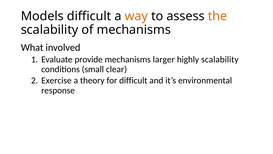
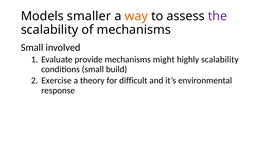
Models difficult: difficult -> smaller
the colour: orange -> purple
What at (32, 47): What -> Small
larger: larger -> might
clear: clear -> build
